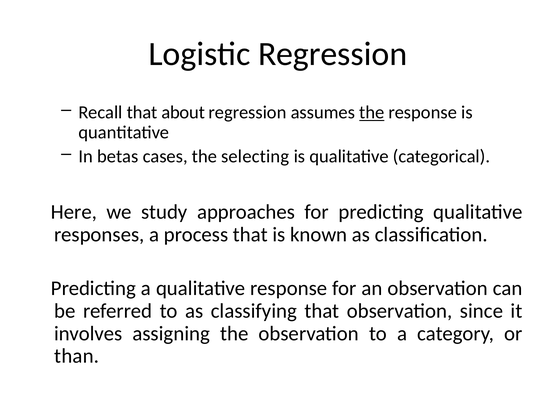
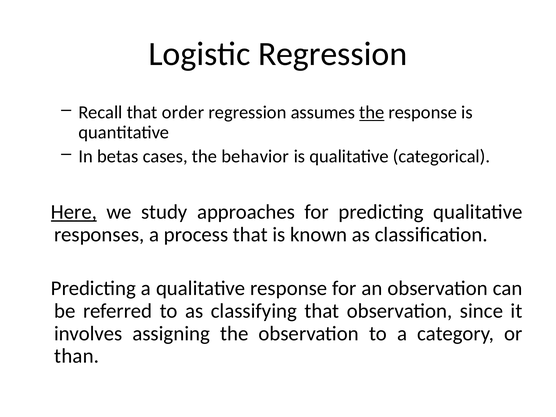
about: about -> order
selecting: selecting -> behavior
Here underline: none -> present
